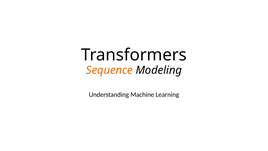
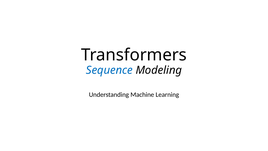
Sequence colour: orange -> blue
